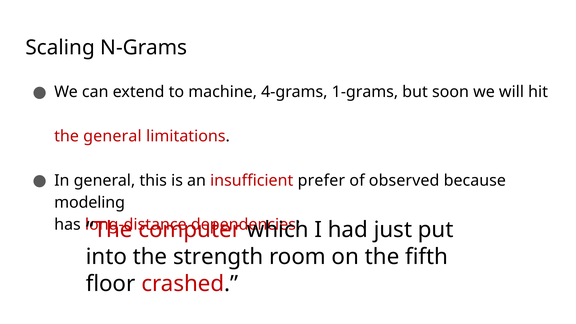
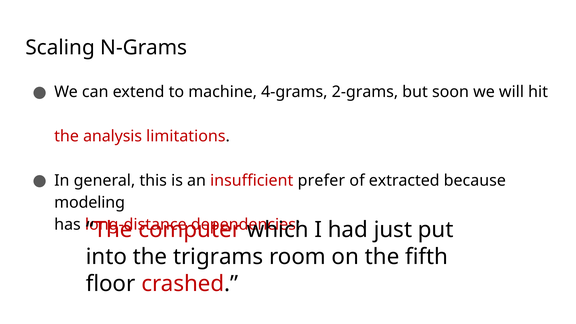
1-grams: 1-grams -> 2-grams
the general: general -> analysis
observed: observed -> extracted
strength: strength -> trigrams
